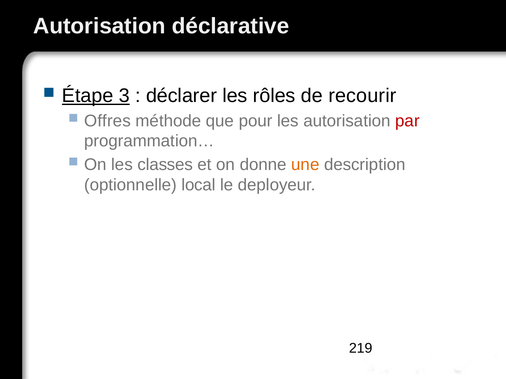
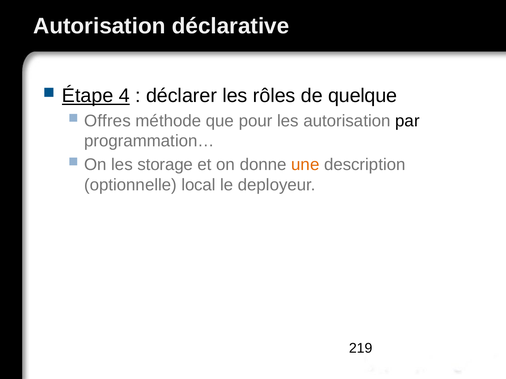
3: 3 -> 4
recourir: recourir -> quelque
par colour: red -> black
classes: classes -> storage
